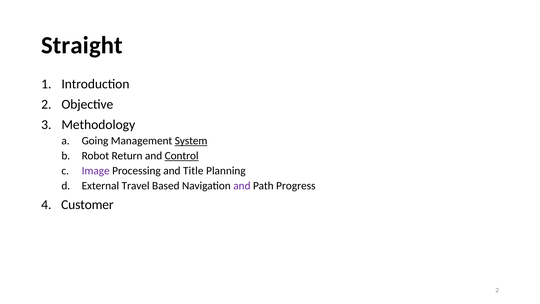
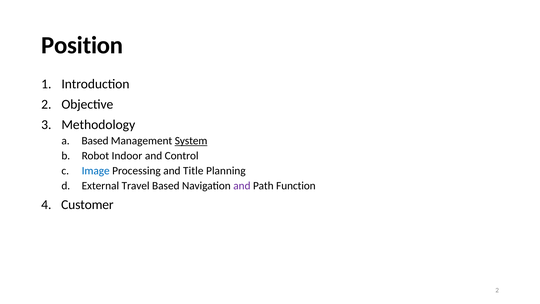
Straight: Straight -> Position
Going at (95, 141): Going -> Based
Return: Return -> Indoor
Control underline: present -> none
Image colour: purple -> blue
Progress: Progress -> Function
